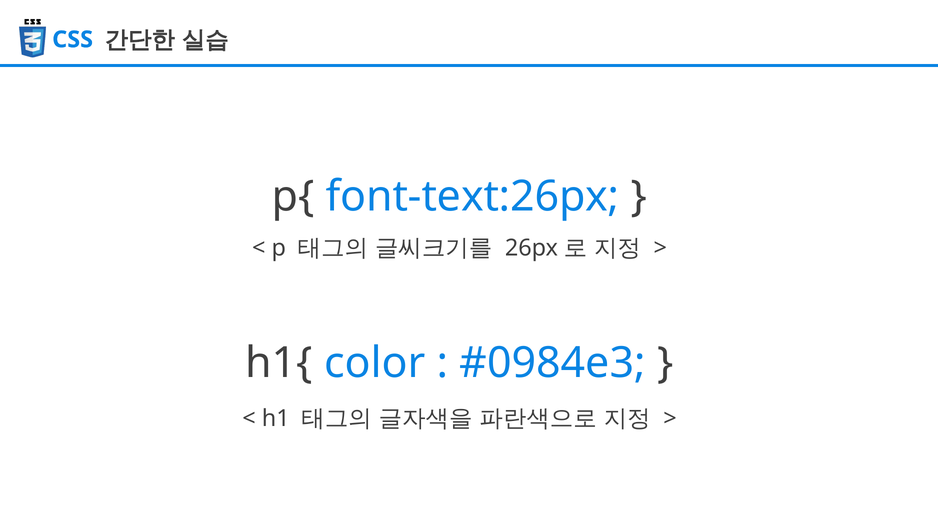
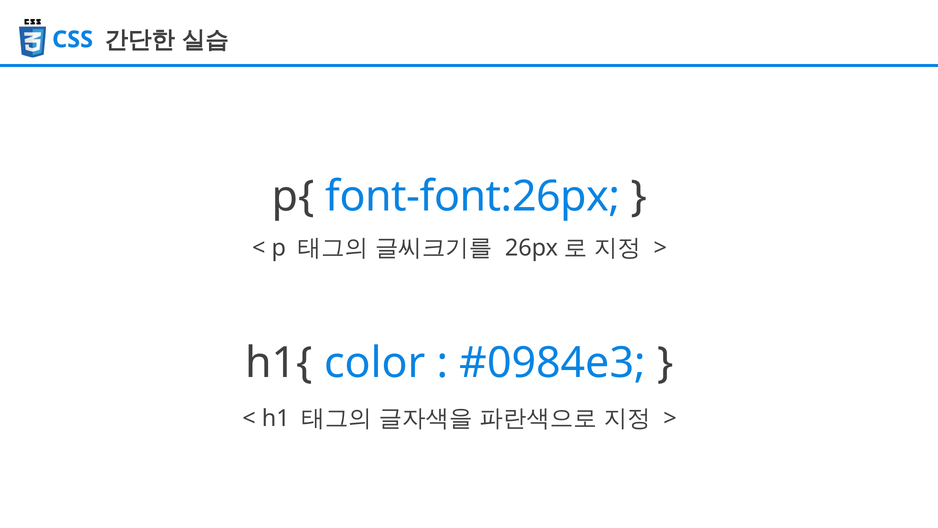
font-text:26px: font-text:26px -> font-font:26px
